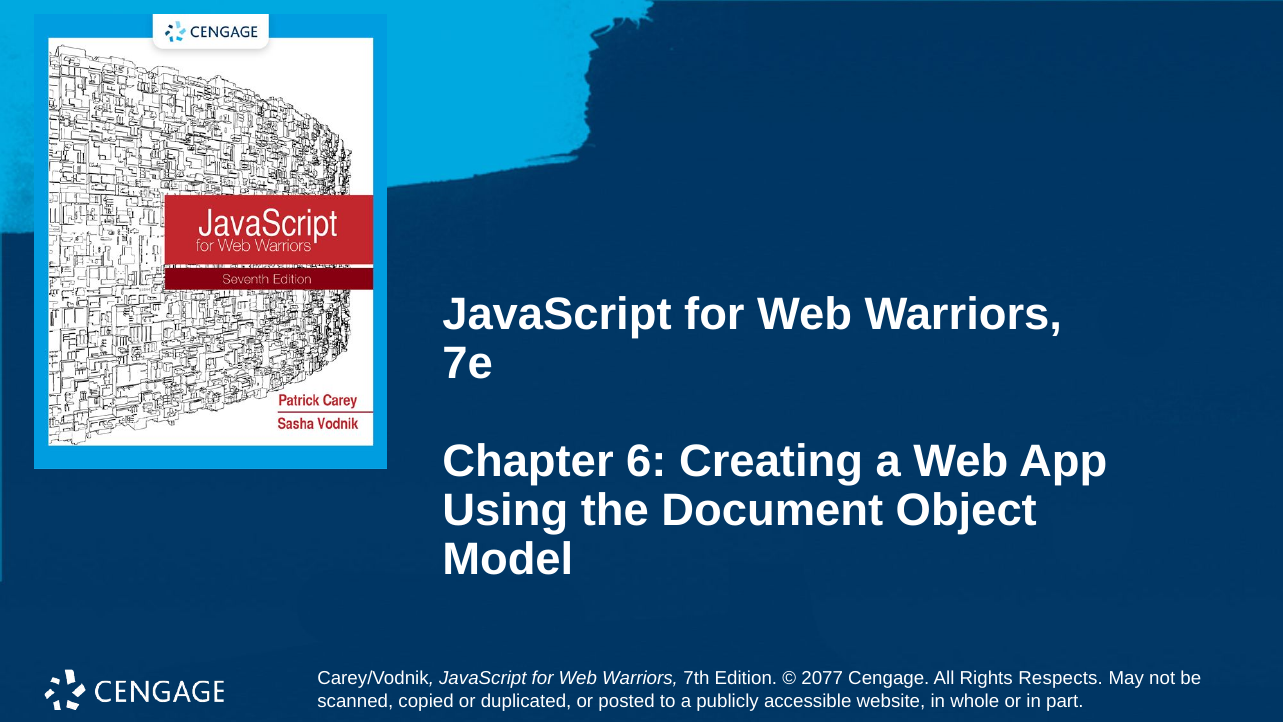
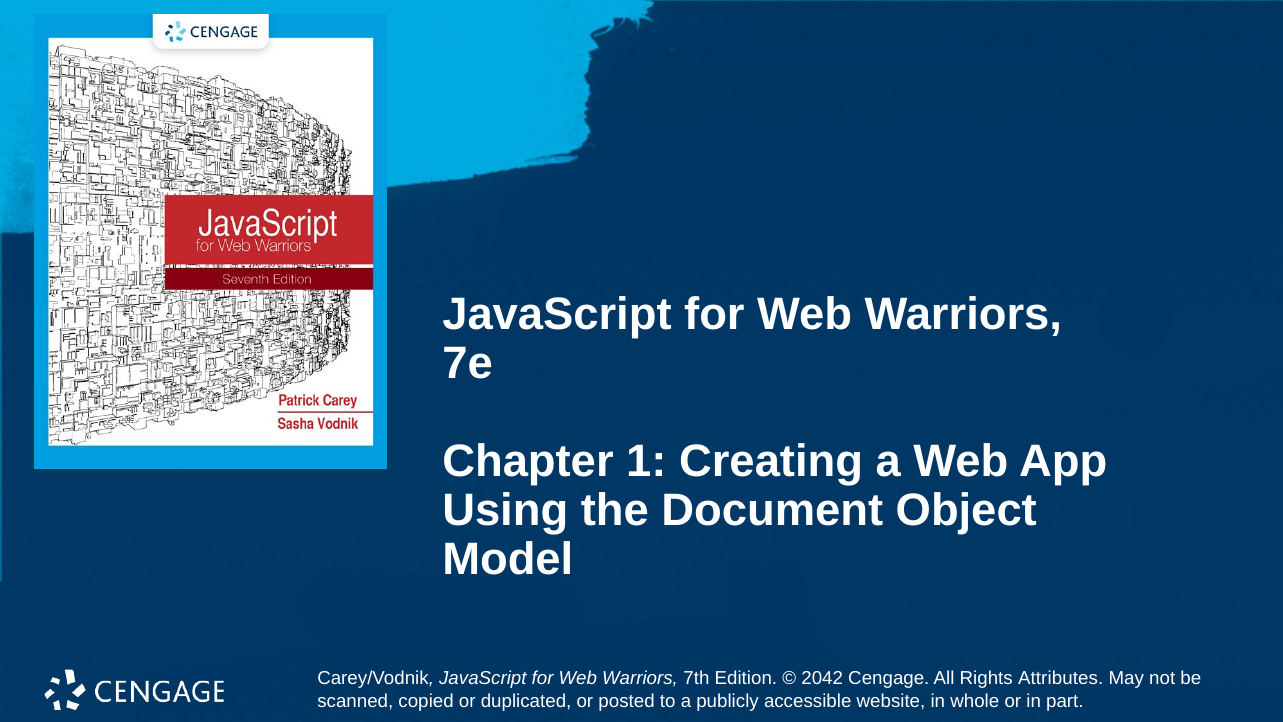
6: 6 -> 1
2077: 2077 -> 2042
Respects: Respects -> Attributes
